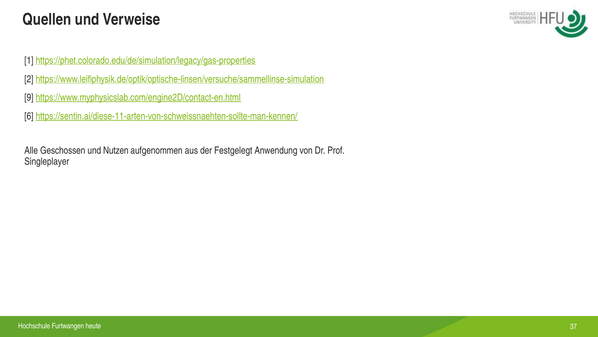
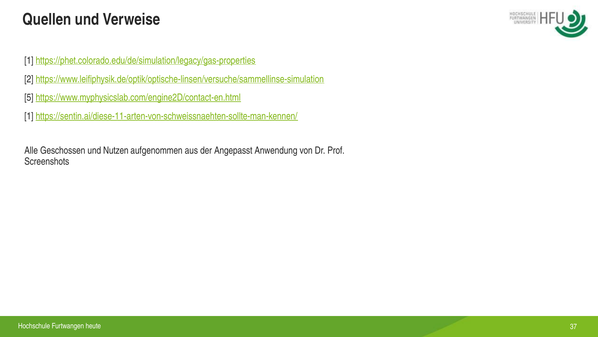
9: 9 -> 5
6 at (29, 116): 6 -> 1
Festgelegt: Festgelegt -> Angepasst
Singleplayer: Singleplayer -> Screenshots
